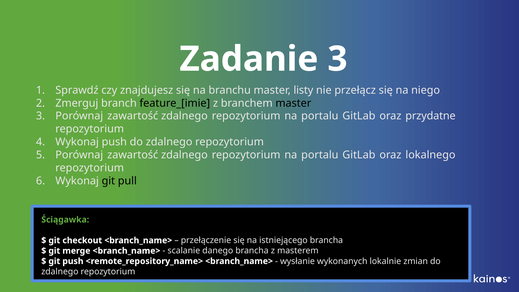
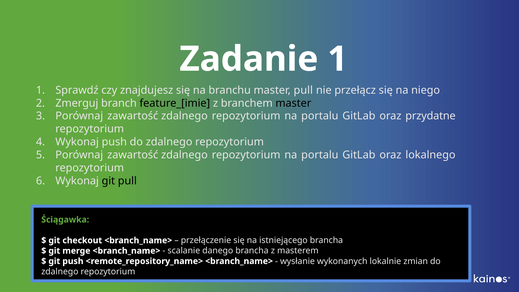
Zadanie 3: 3 -> 1
master listy: listy -> pull
